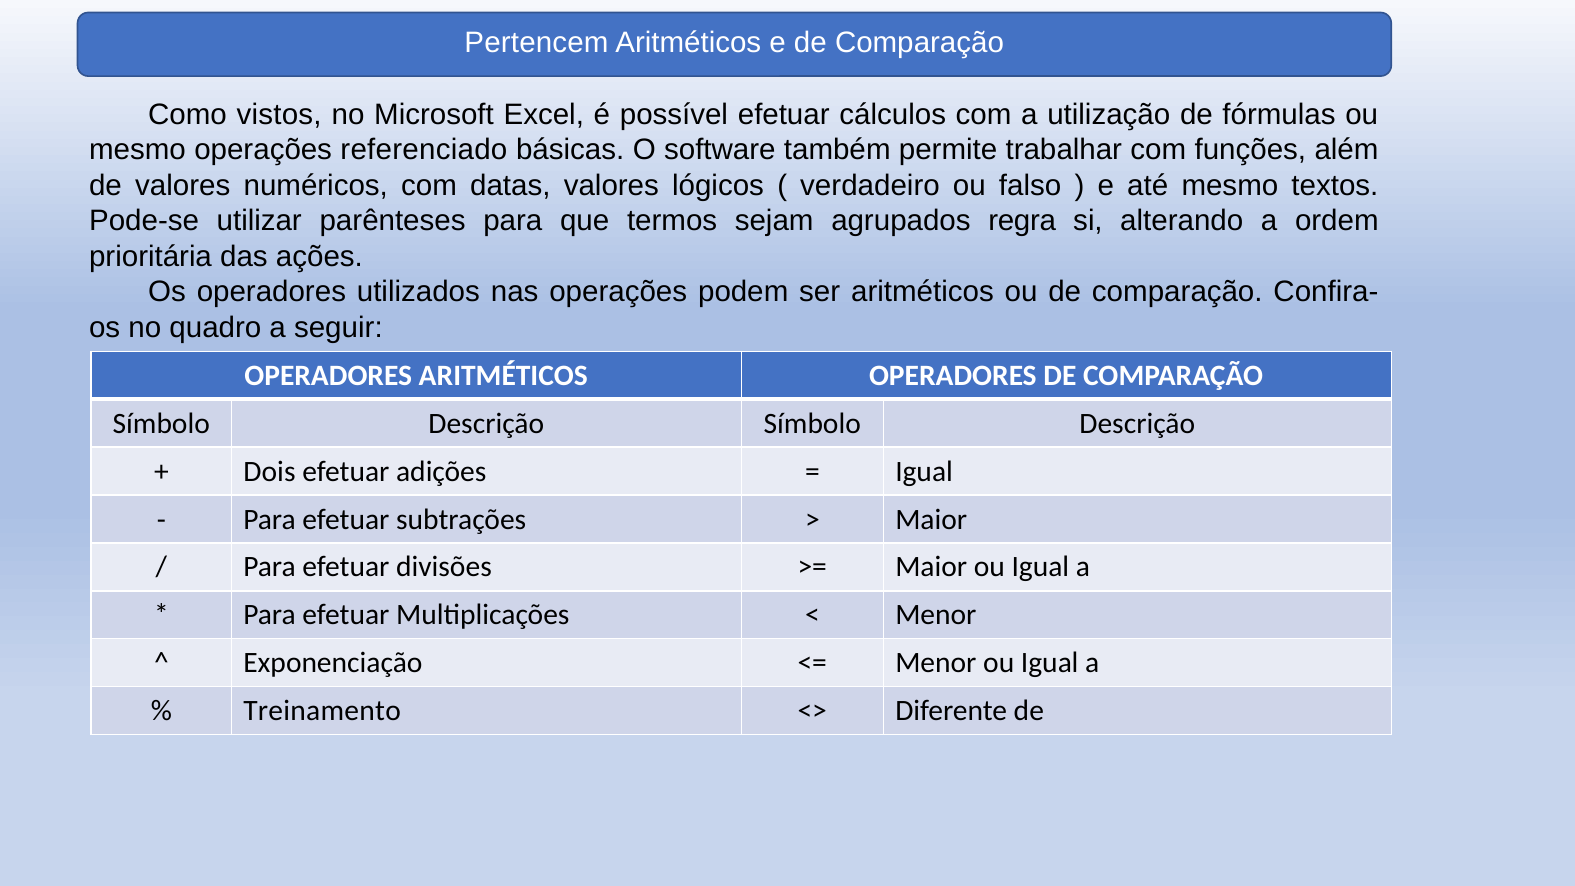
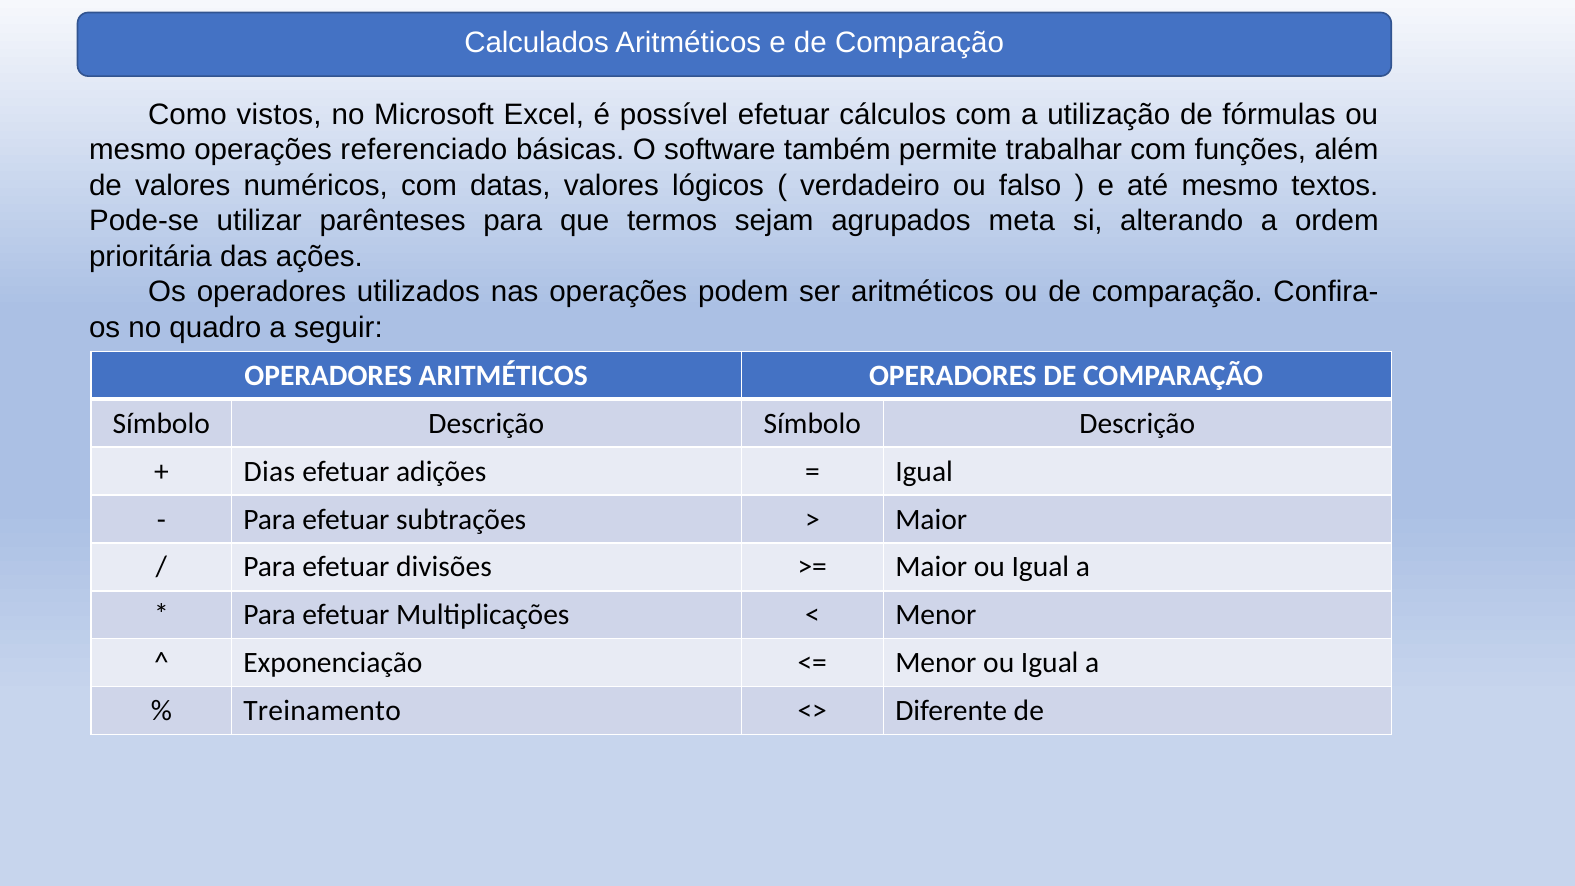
Pertencem: Pertencem -> Calculados
regra: regra -> meta
Dois: Dois -> Dias
